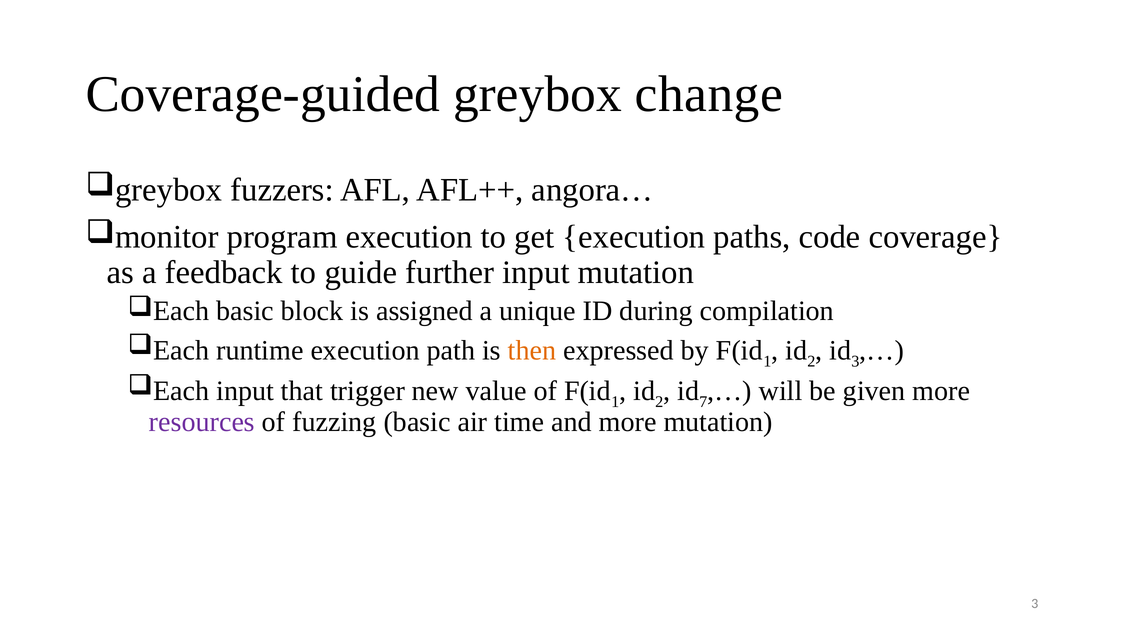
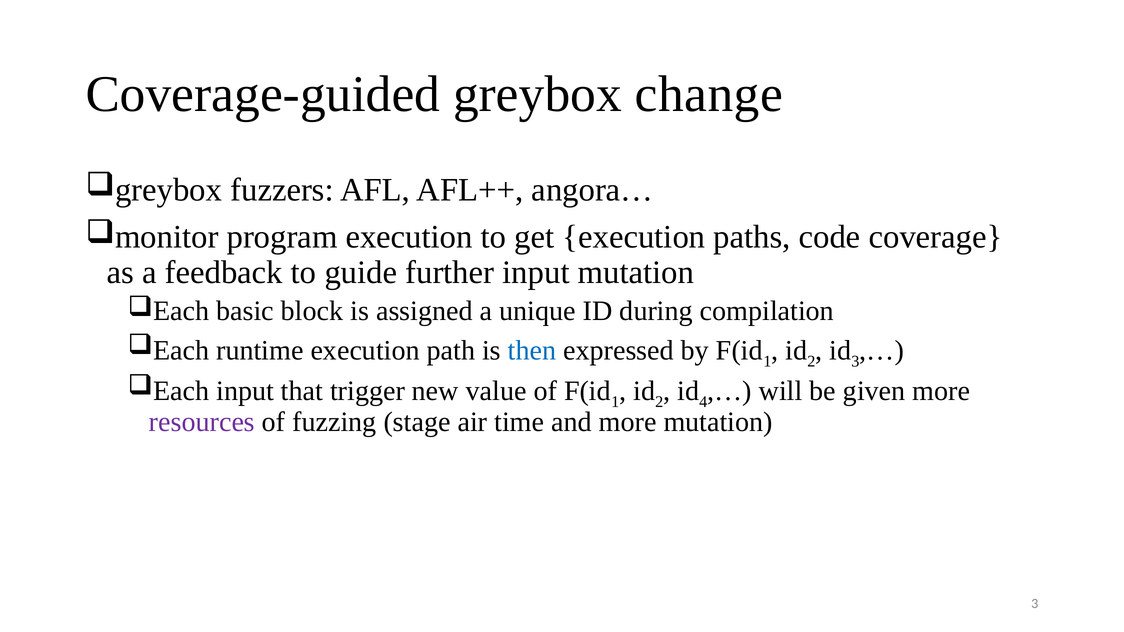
then colour: orange -> blue
7: 7 -> 4
fuzzing basic: basic -> stage
